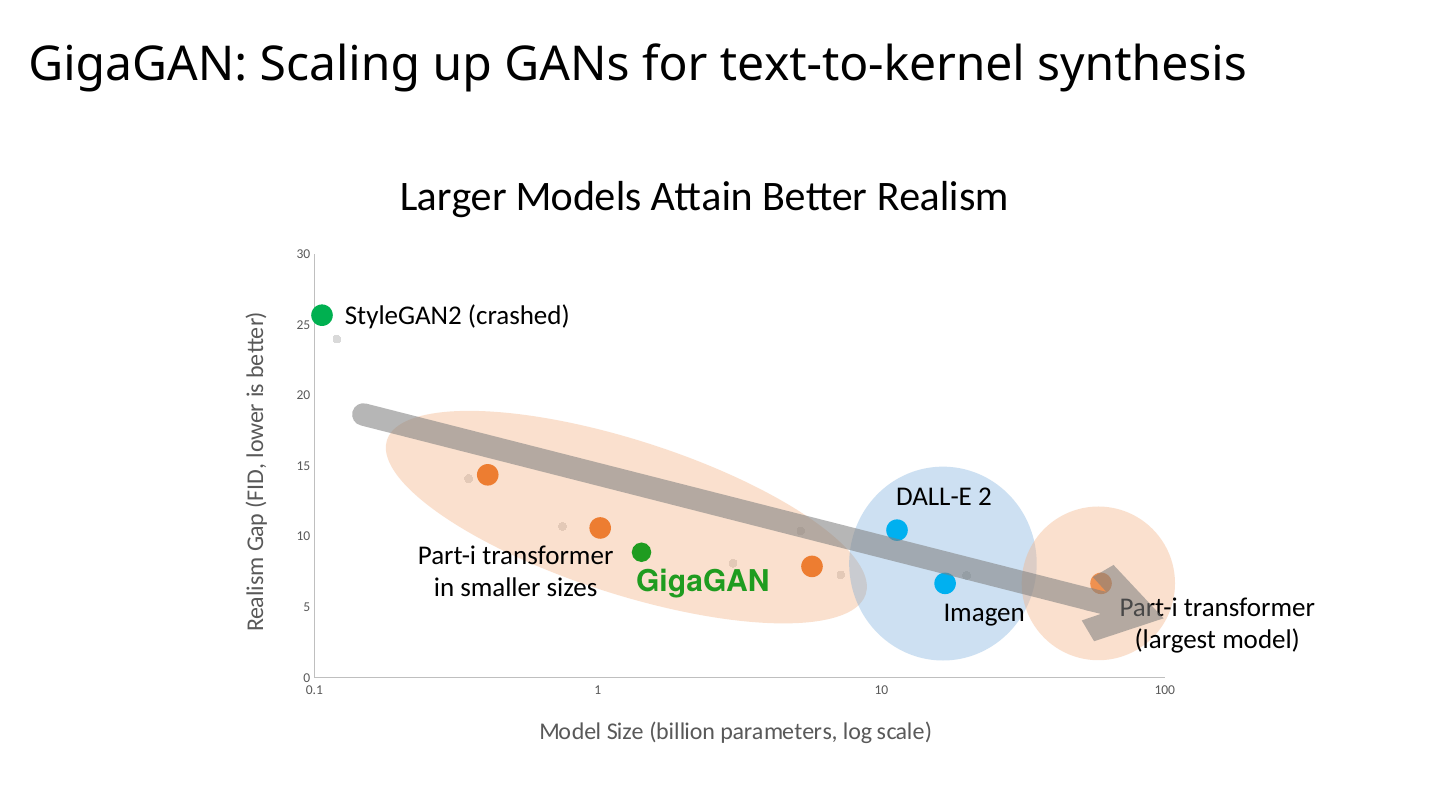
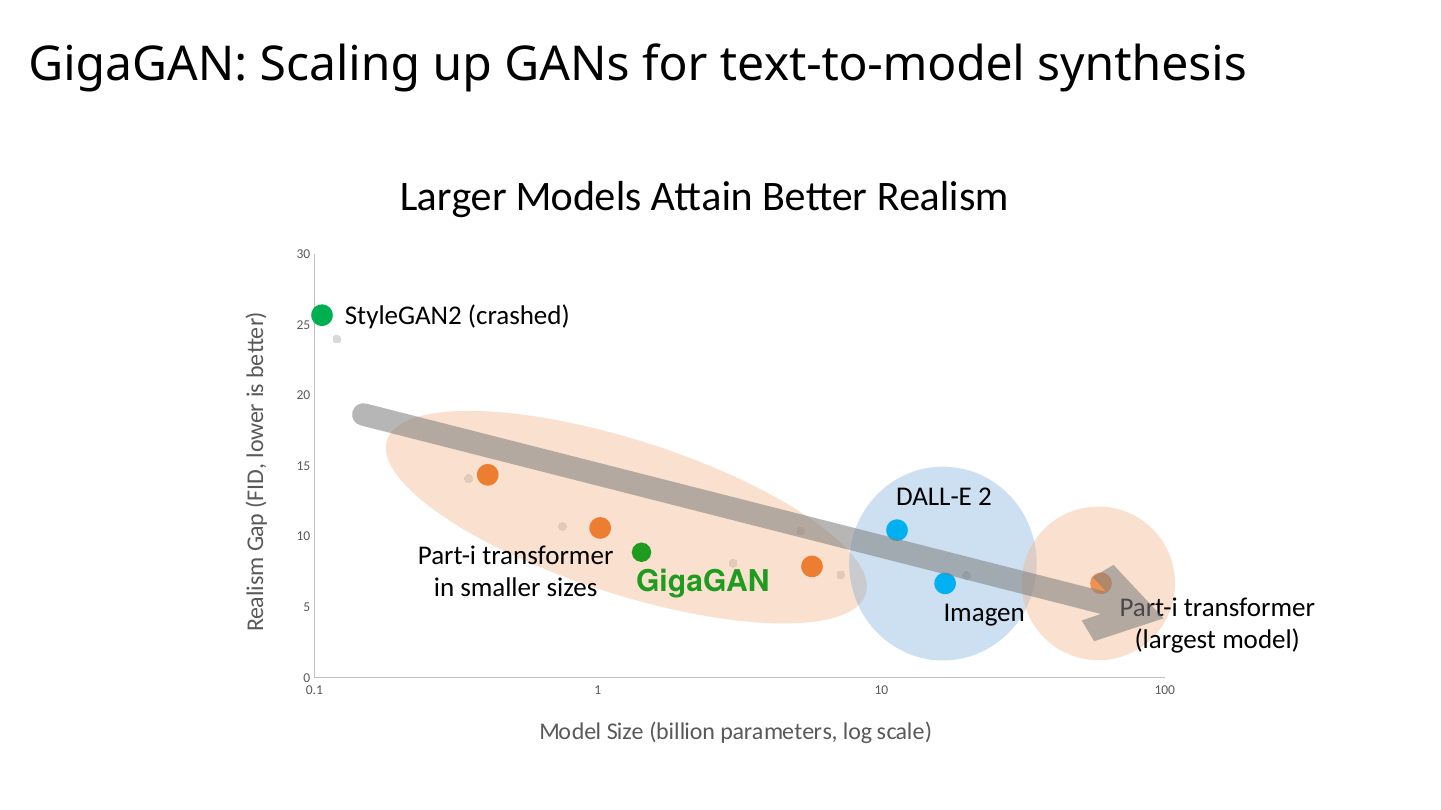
text-to-kernel: text-to-kernel -> text-to-model
